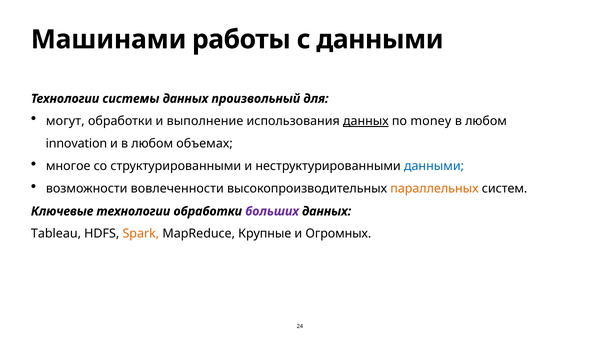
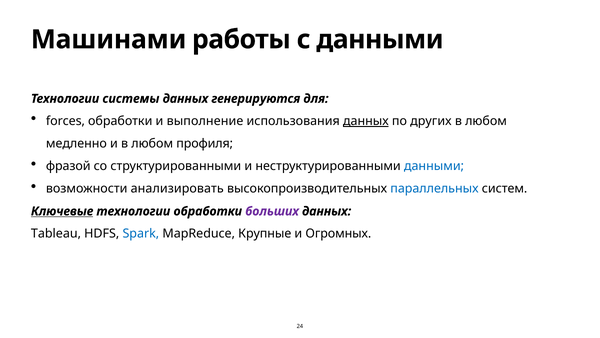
произвольный: произвольный -> генерируются
могут: могут -> forces
money: money -> других
innovation: innovation -> медленно
объемах: объемах -> профиля
многое: многое -> фразой
вовлеченности: вовлеченности -> анализировать
параллельных colour: orange -> blue
Ключевые underline: none -> present
Spark colour: orange -> blue
